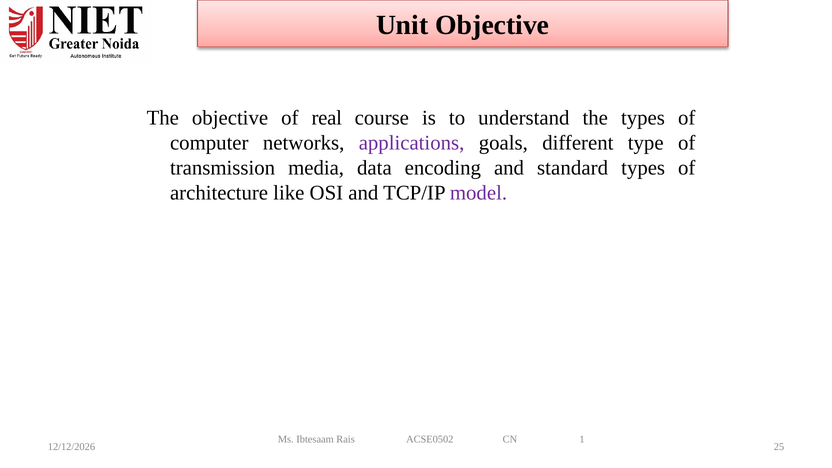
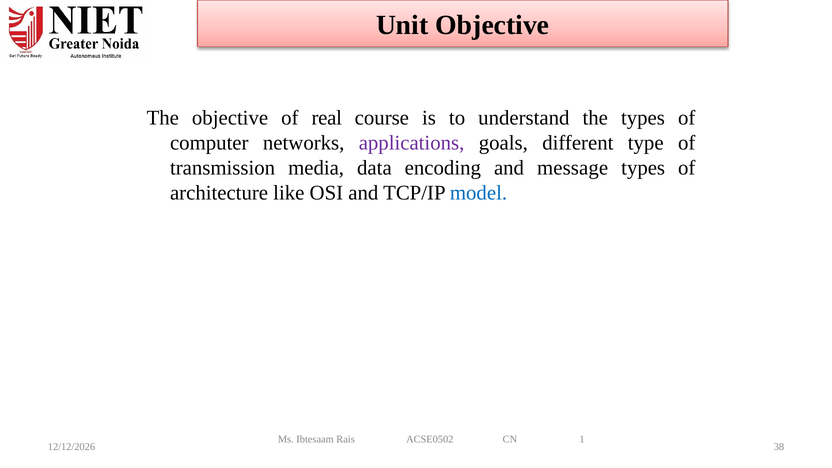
standard: standard -> message
model colour: purple -> blue
25: 25 -> 38
